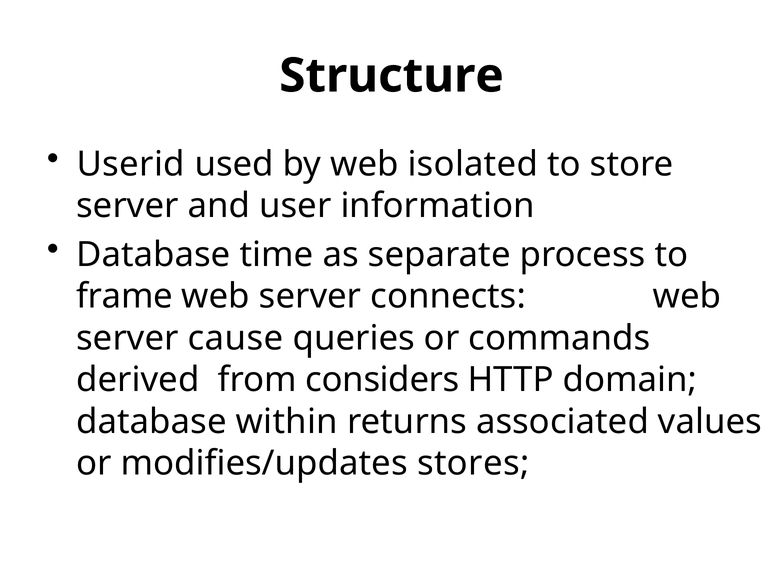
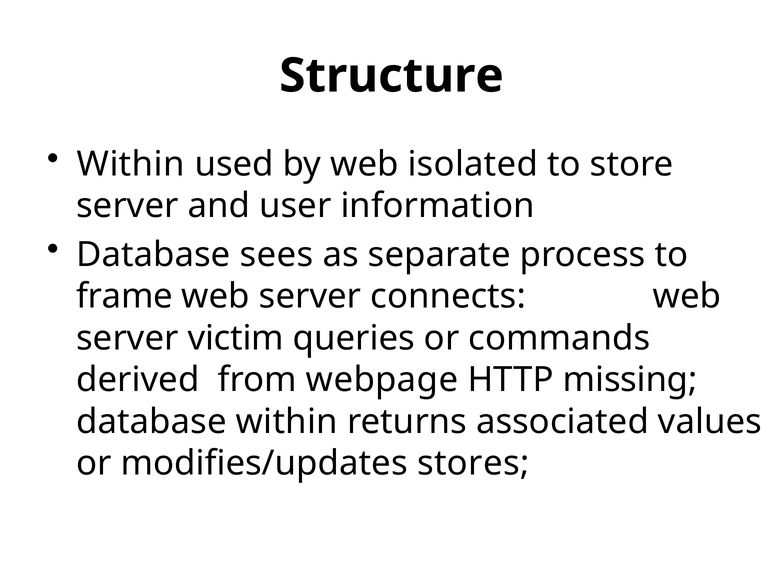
Userid at (131, 164): Userid -> Within
time: time -> sees
cause: cause -> victim
considers: considers -> webpage
domain: domain -> missing
